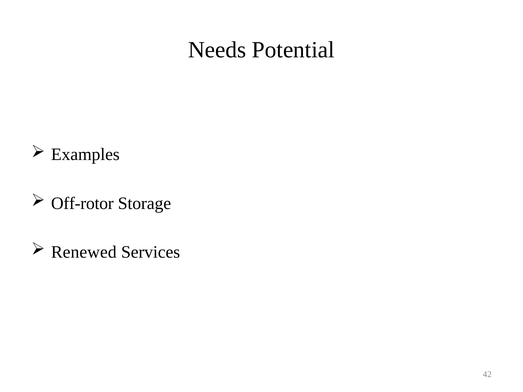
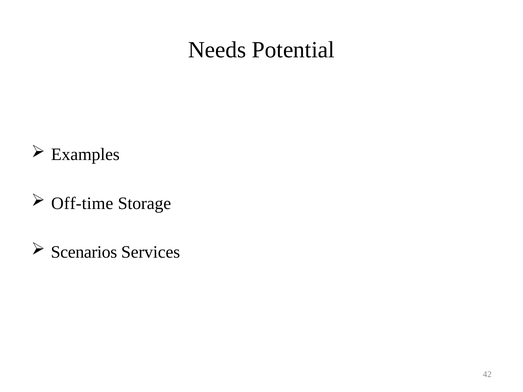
Off-rotor: Off-rotor -> Off-time
Renewed: Renewed -> Scenarios
